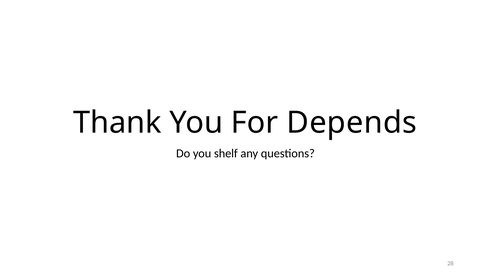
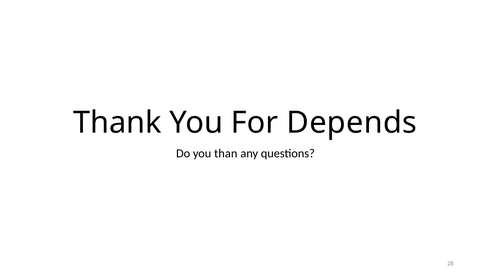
shelf: shelf -> than
